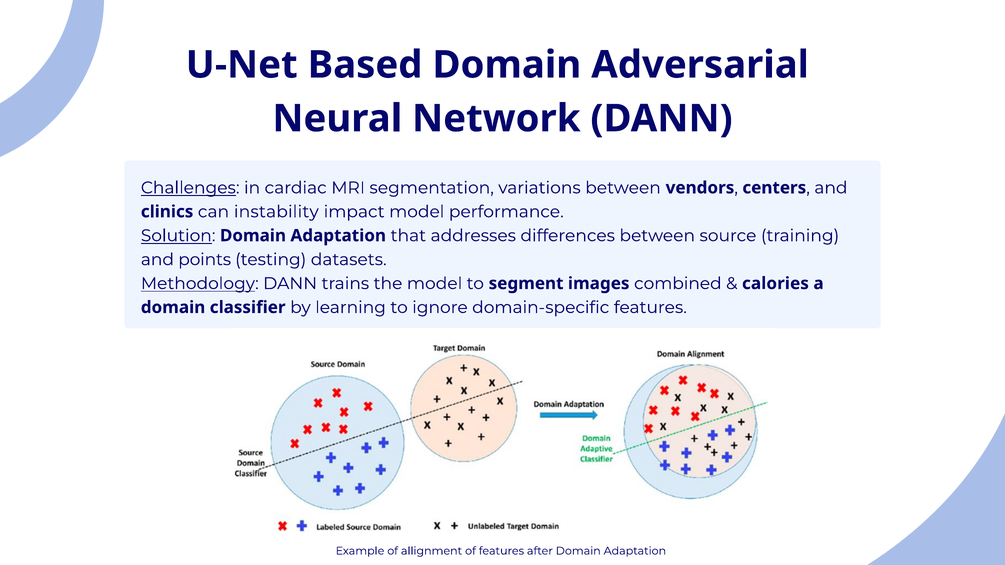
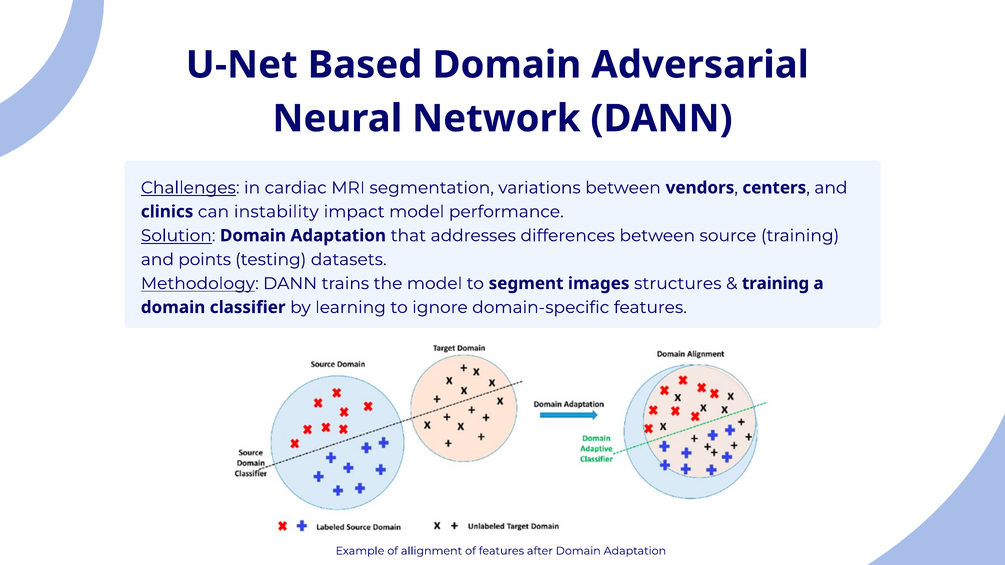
combined: combined -> structures
calories at (775, 284): calories -> training
